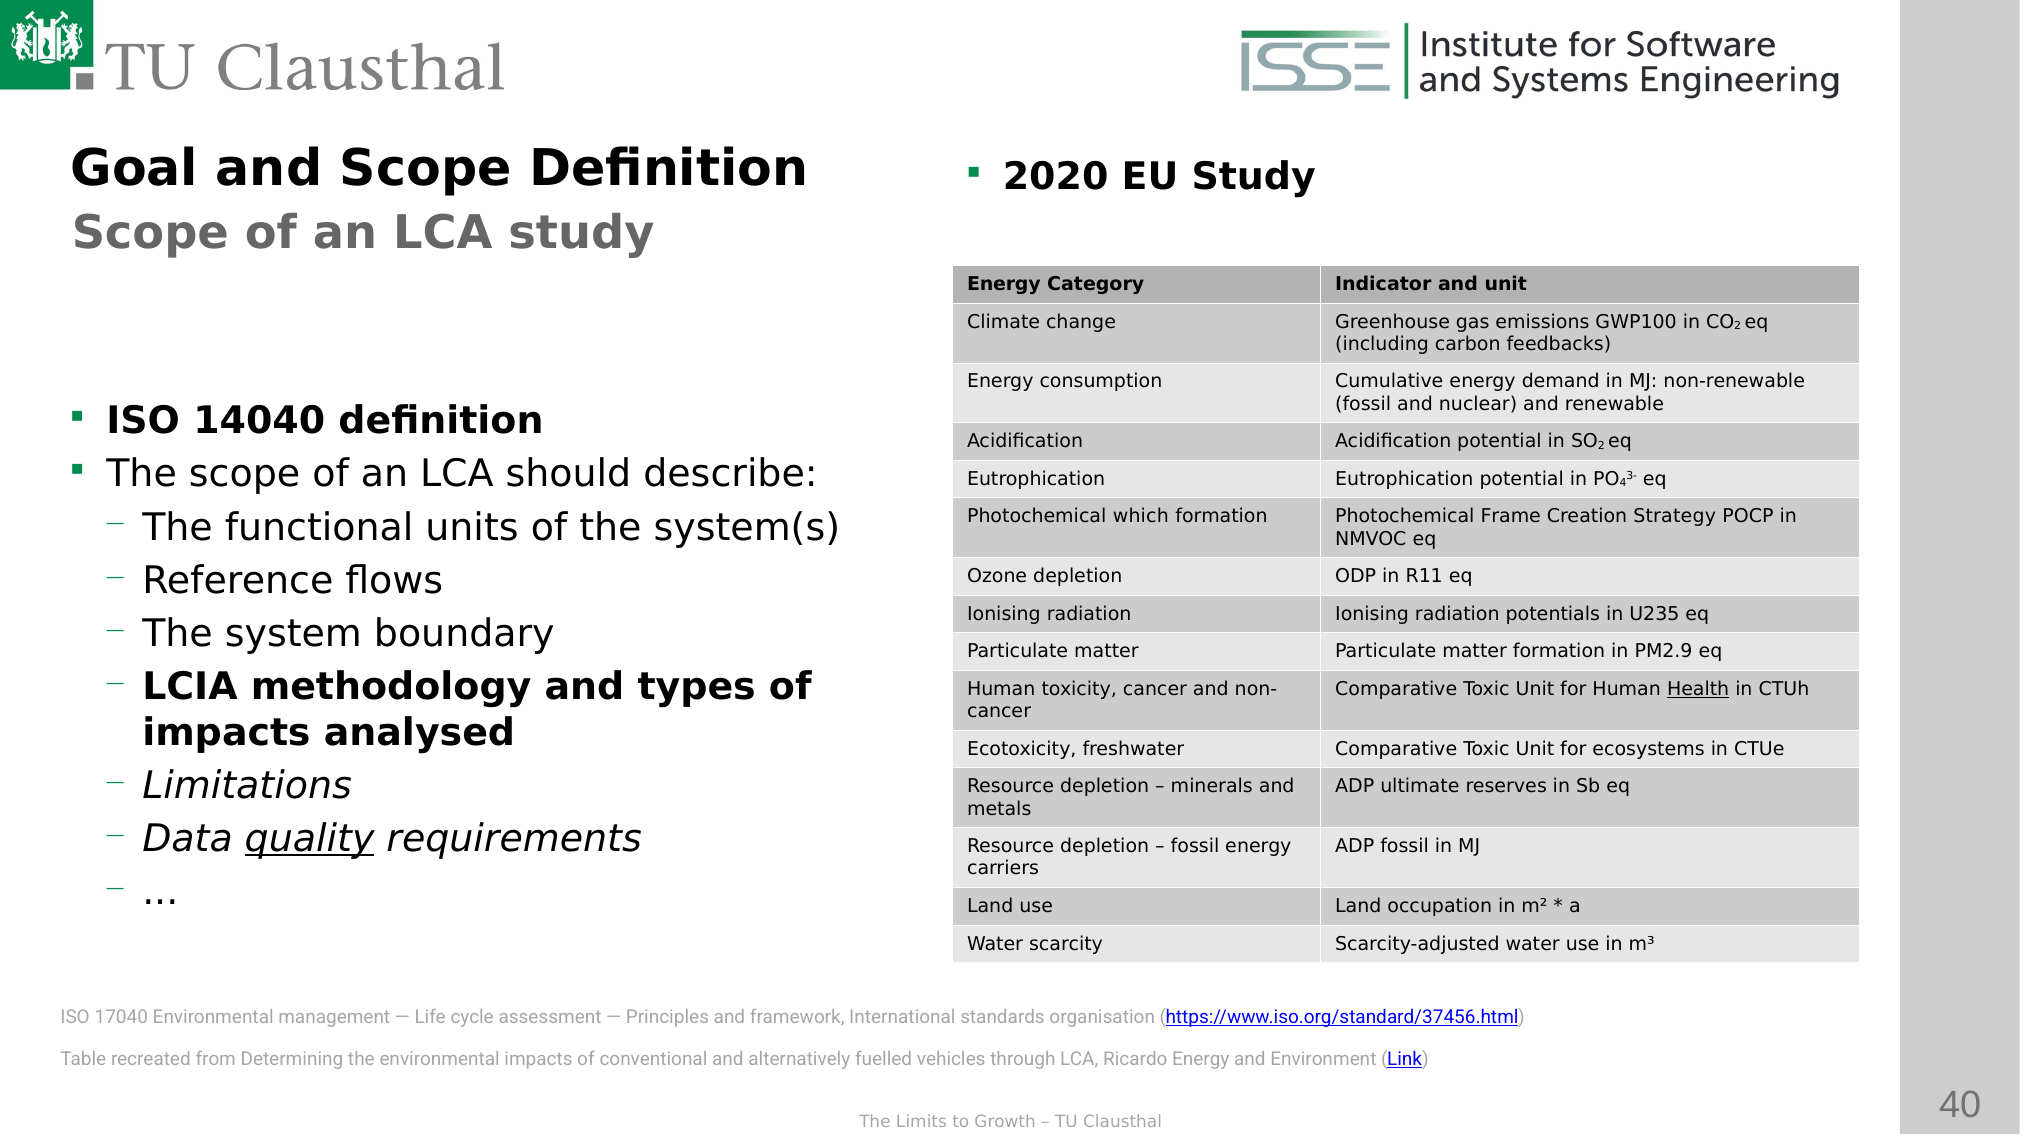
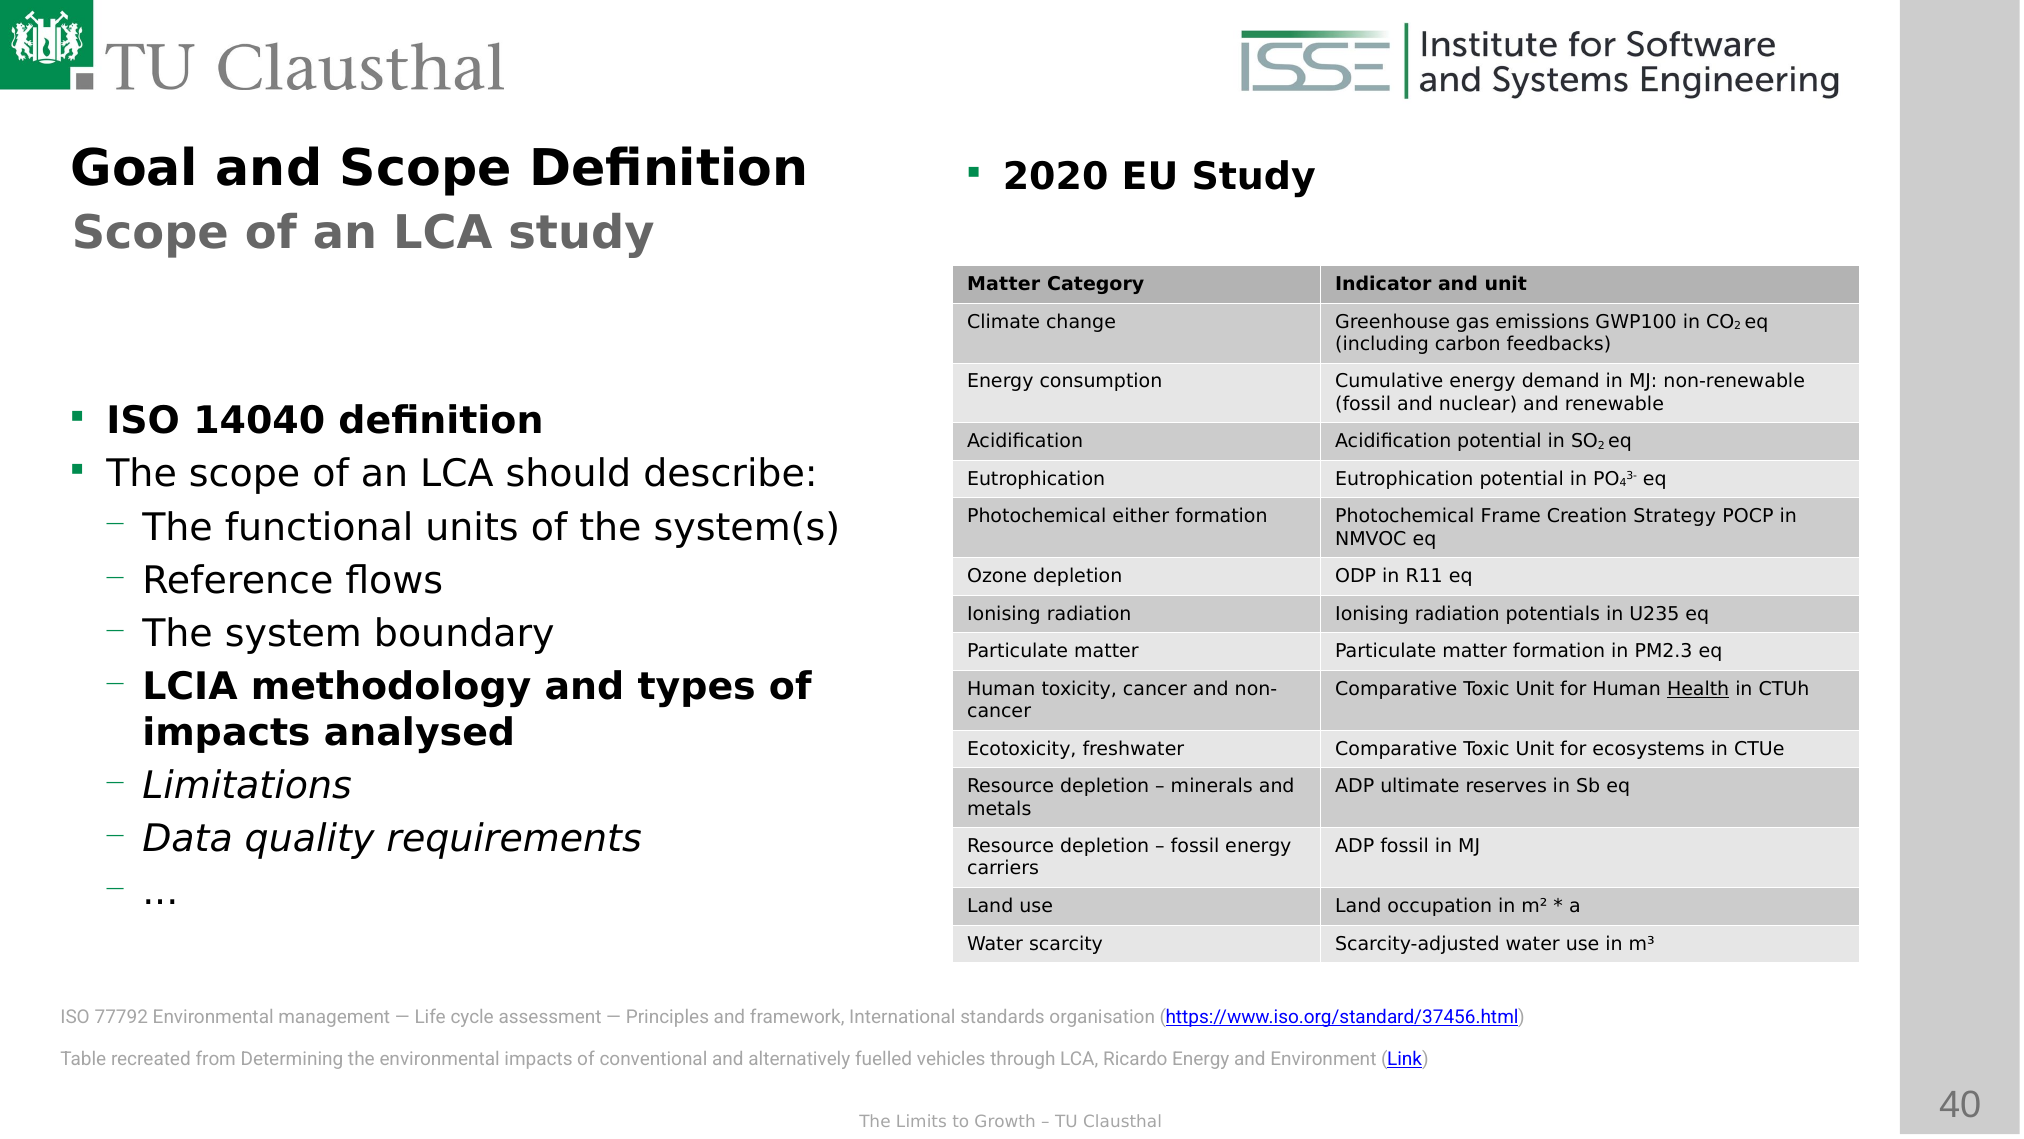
Energy at (1004, 284): Energy -> Matter
which: which -> either
PM2.9: PM2.9 -> PM2.3
quality underline: present -> none
17040: 17040 -> 77792
